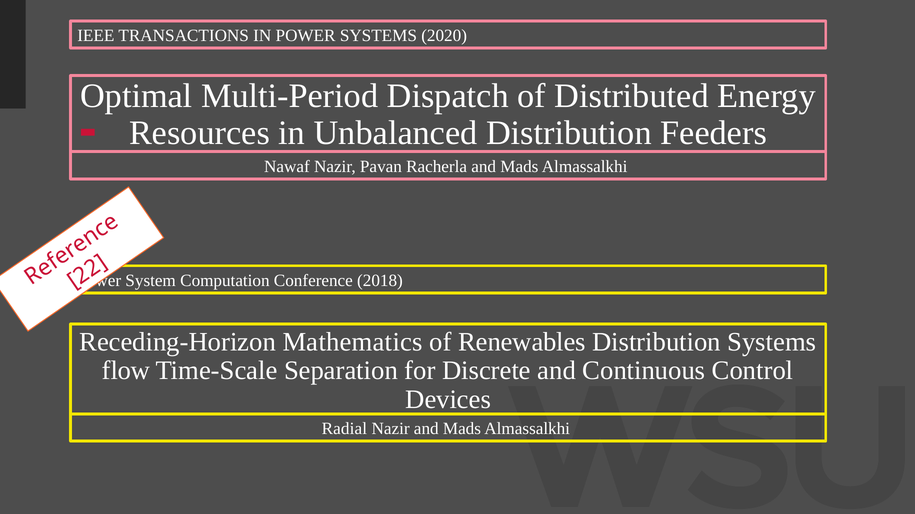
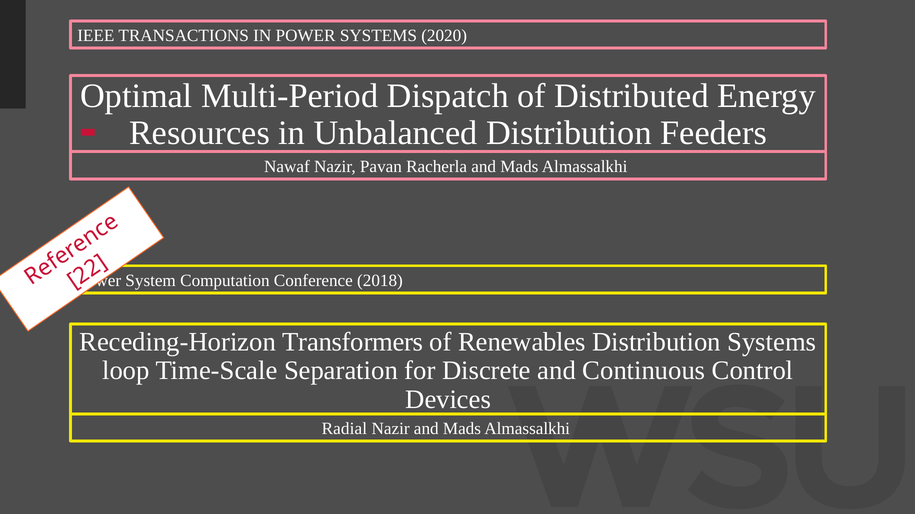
Mathematics: Mathematics -> Transformers
flow: flow -> loop
